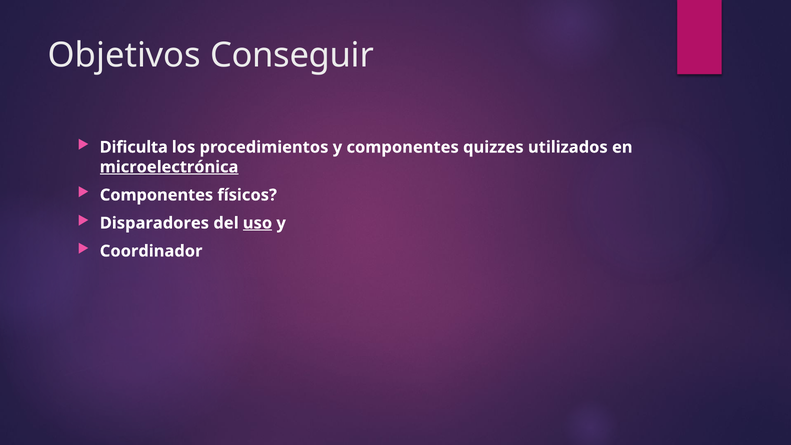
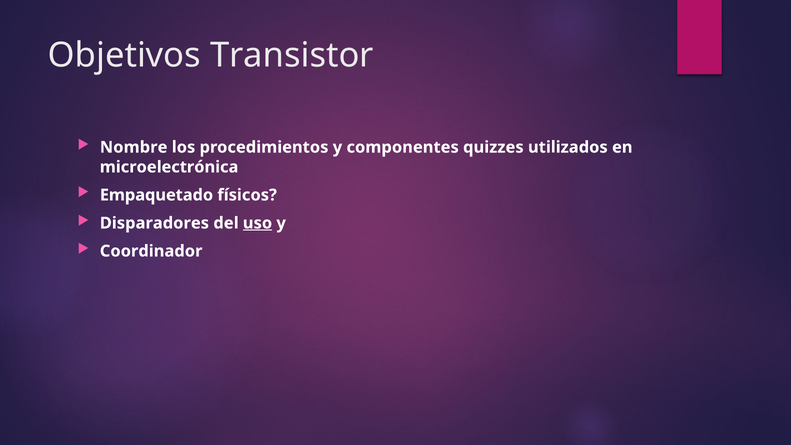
Conseguir: Conseguir -> Transistor
Dificulta: Dificulta -> Nombre
microelectrónica underline: present -> none
Componentes at (156, 195): Componentes -> Empaquetado
